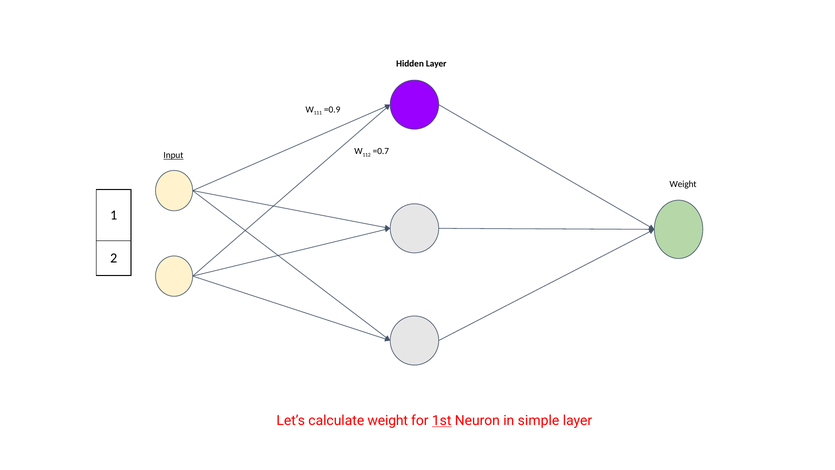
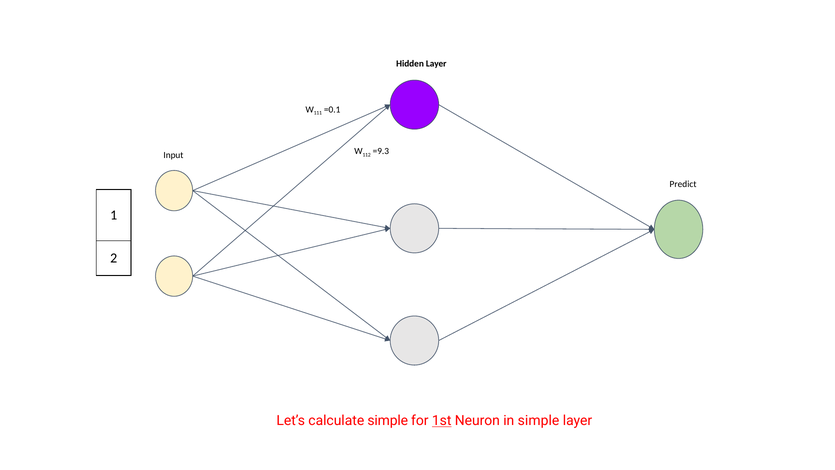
=0.9: =0.9 -> =0.1
=0.7: =0.7 -> =9.3
Input underline: present -> none
Weight at (683, 184): Weight -> Predict
calculate weight: weight -> simple
